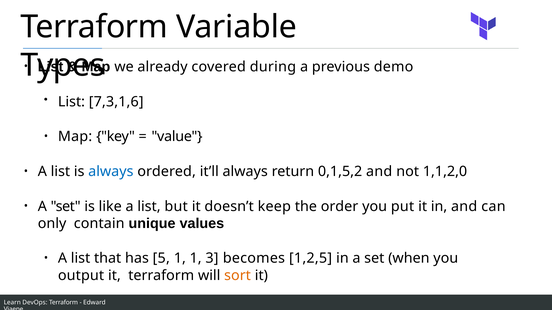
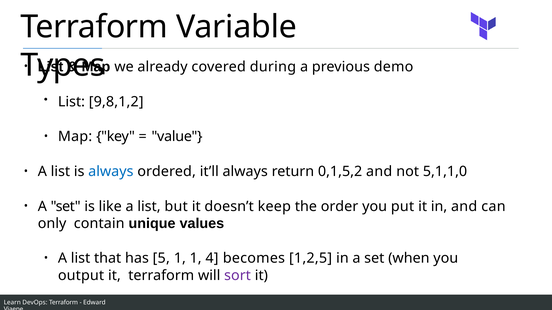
7,3,1,6: 7,3,1,6 -> 9,8,1,2
1,1,2,0: 1,1,2,0 -> 5,1,1,0
3: 3 -> 4
sort colour: orange -> purple
